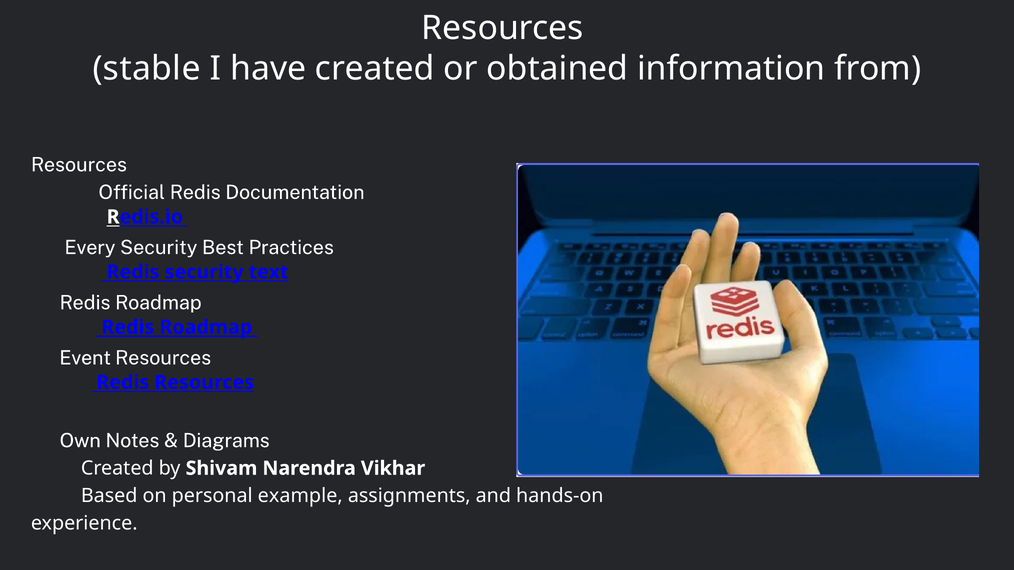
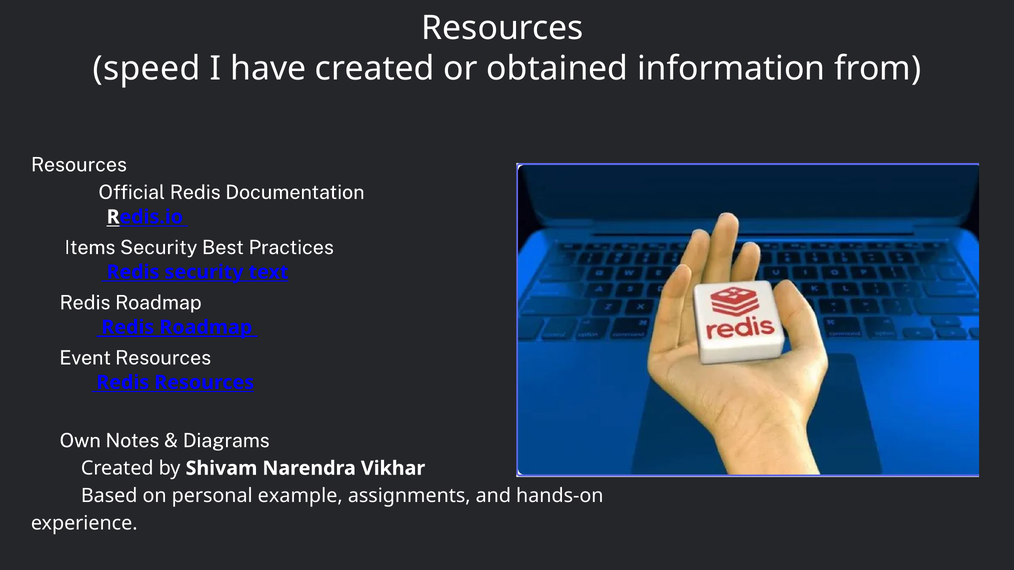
stable: stable -> speed
Every: Every -> Items
